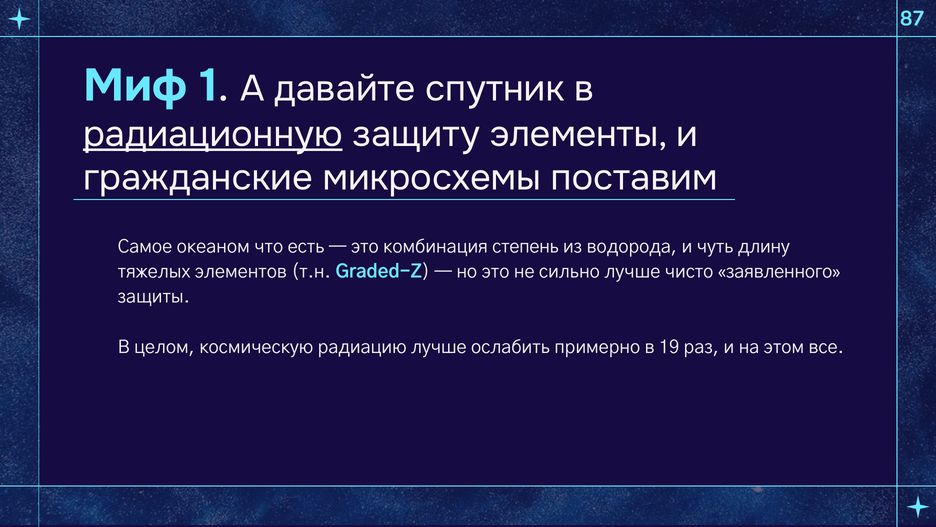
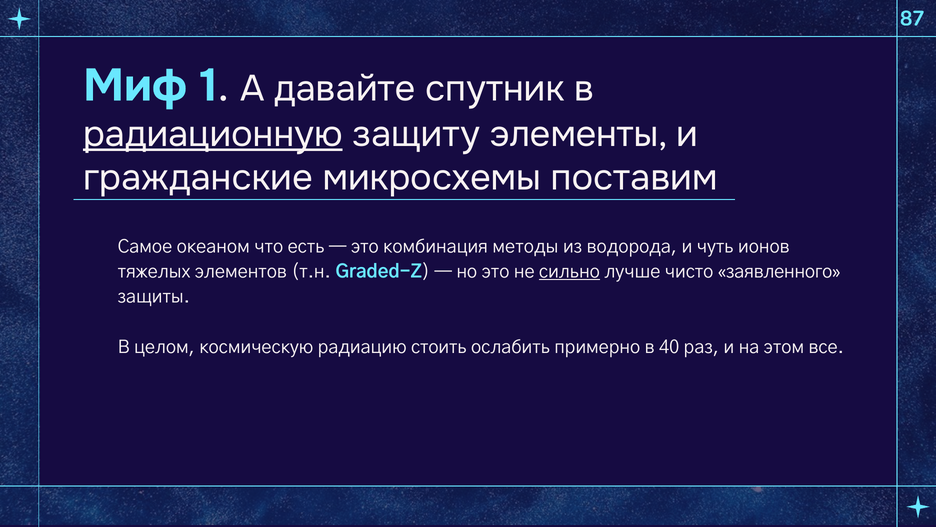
степень: степень -> методы
длину: длину -> ионов
сильно underline: none -> present
радиацию лучше: лучше -> стоить
19: 19 -> 40
